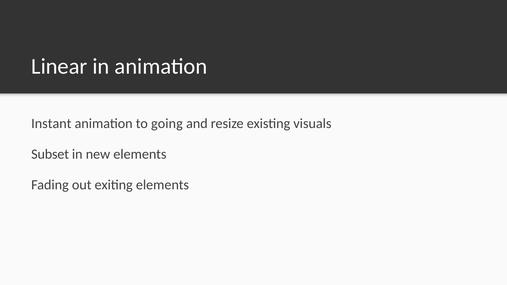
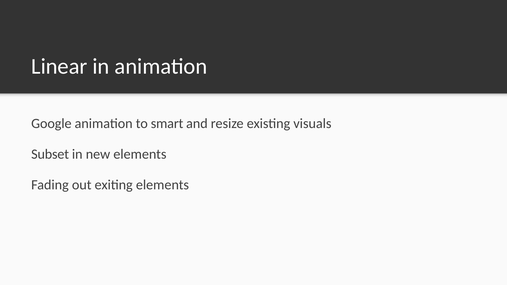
Instant: Instant -> Google
going: going -> smart
